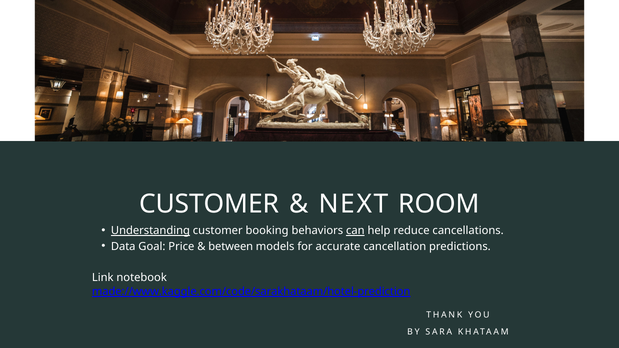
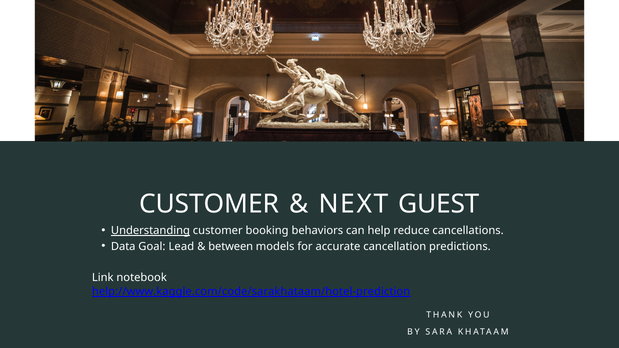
ROOM: ROOM -> GUEST
can underline: present -> none
Price: Price -> Lead
made://www.kaggle.com/code/sarakhataam/hotel-prediction: made://www.kaggle.com/code/sarakhataam/hotel-prediction -> help://www.kaggle.com/code/sarakhataam/hotel-prediction
